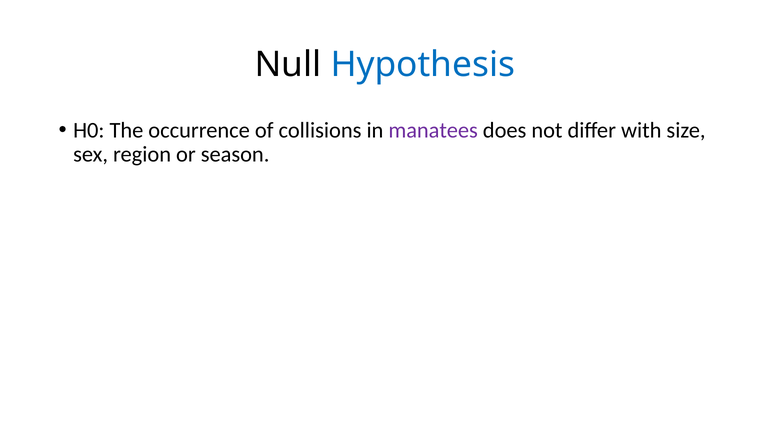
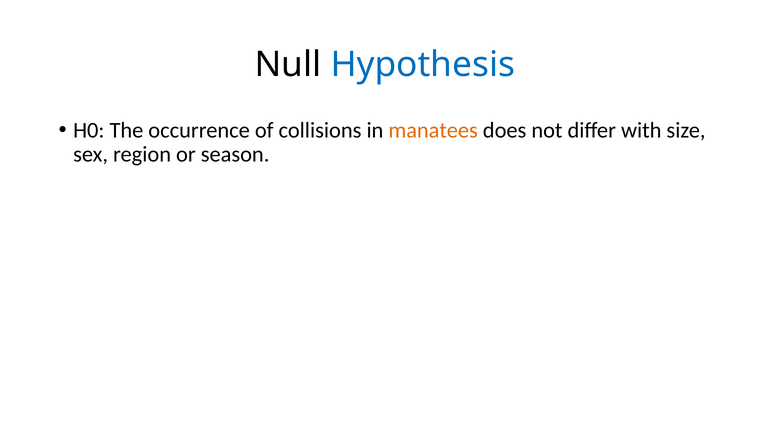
manatees colour: purple -> orange
